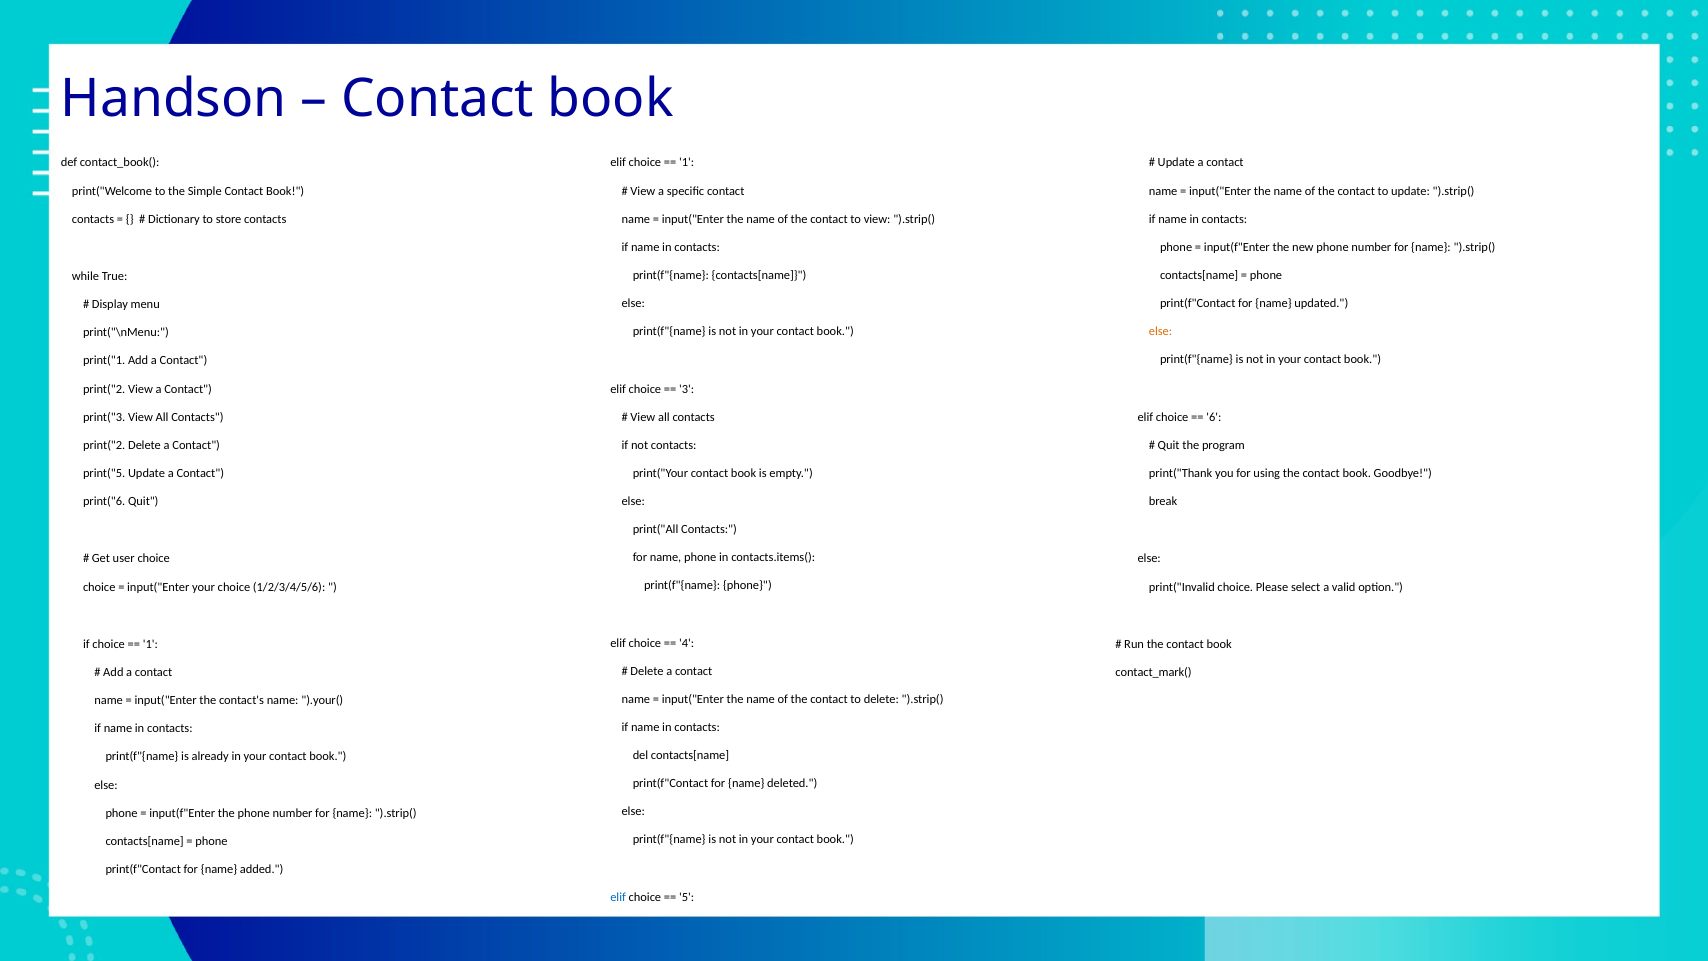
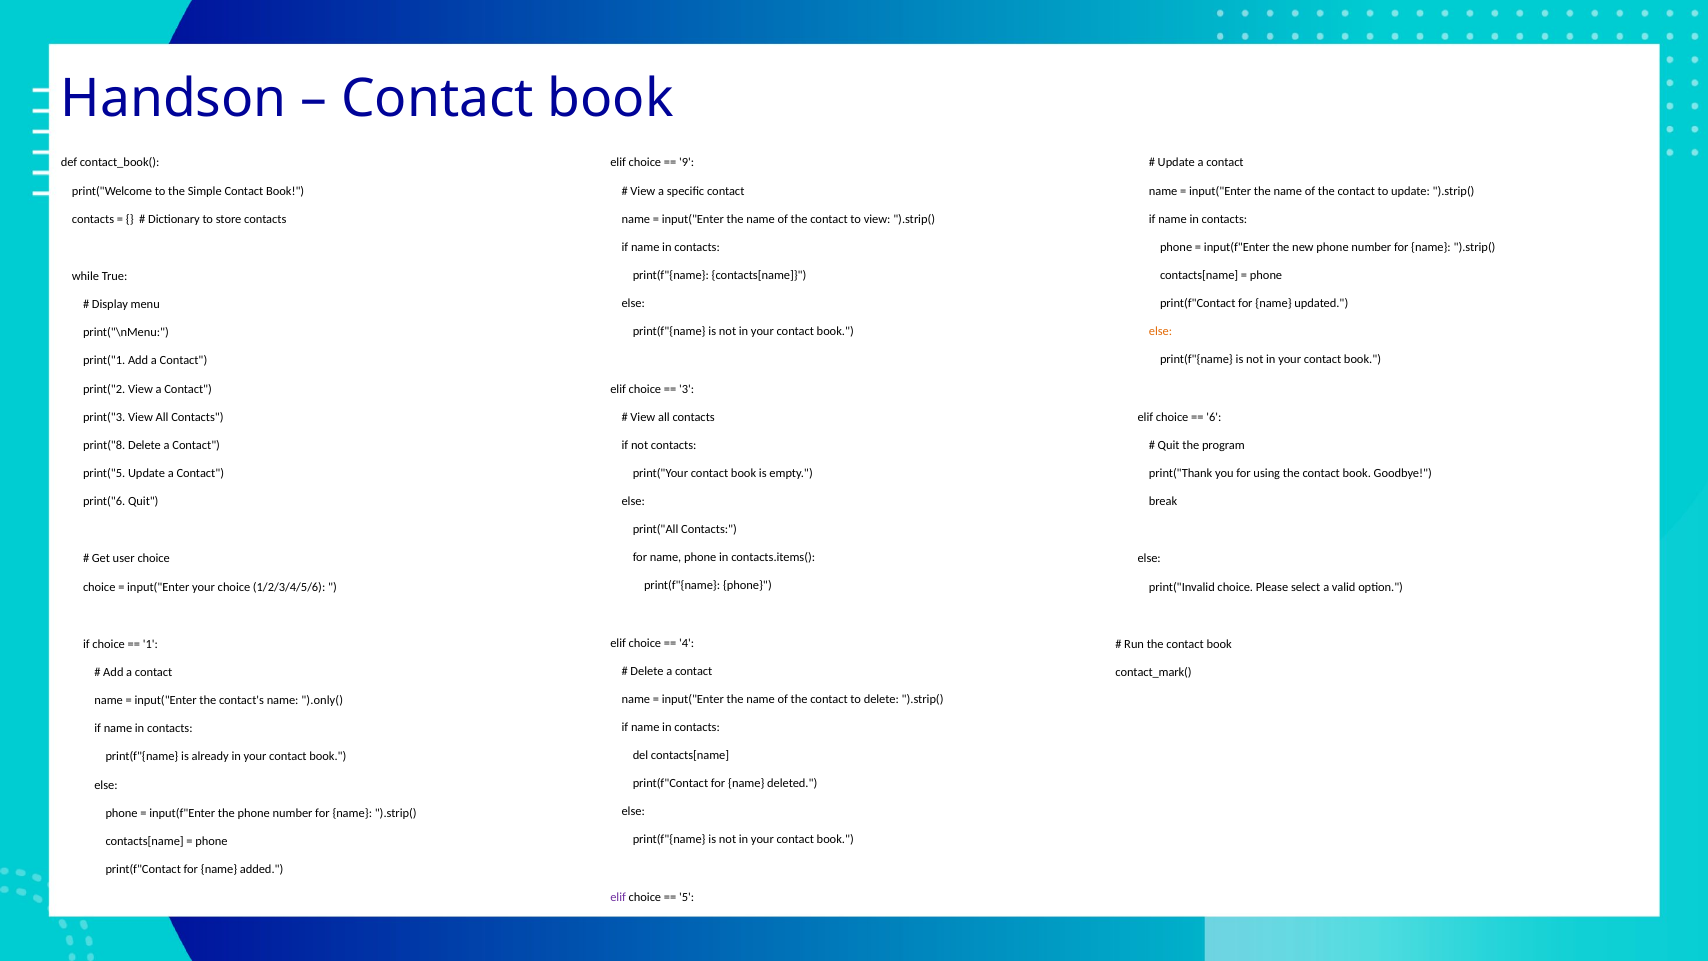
1 at (687, 163): 1 -> 9
print("2 at (104, 445): print("2 -> print("8
).your(: ).your( -> ).only(
elif at (618, 897) colour: blue -> purple
